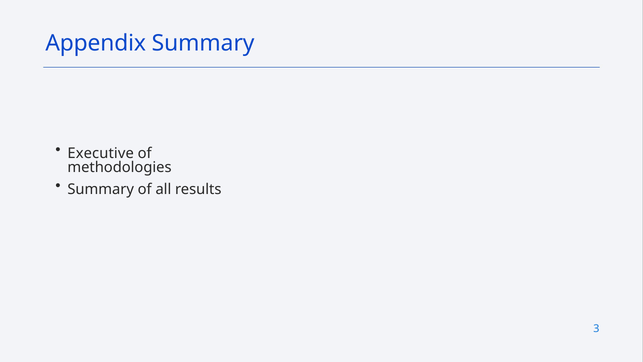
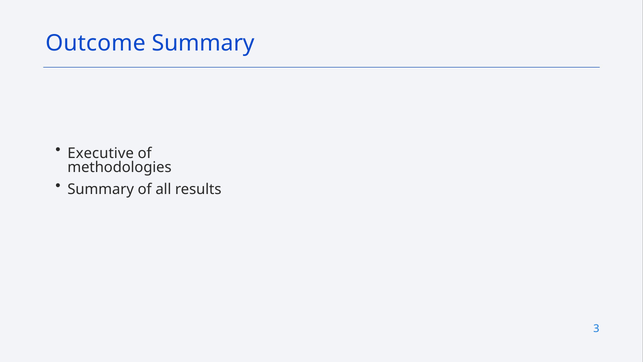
Appendix: Appendix -> Outcome
